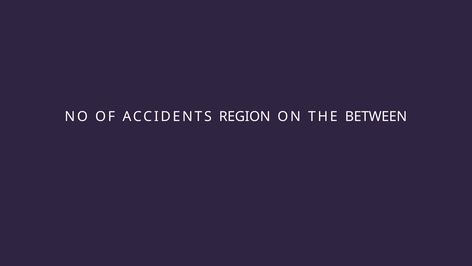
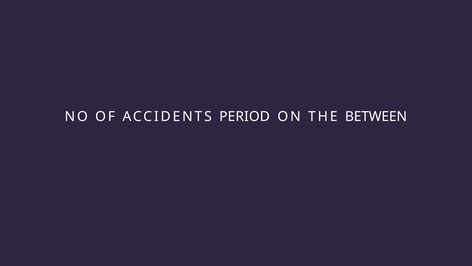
REGION: REGION -> PERIOD
